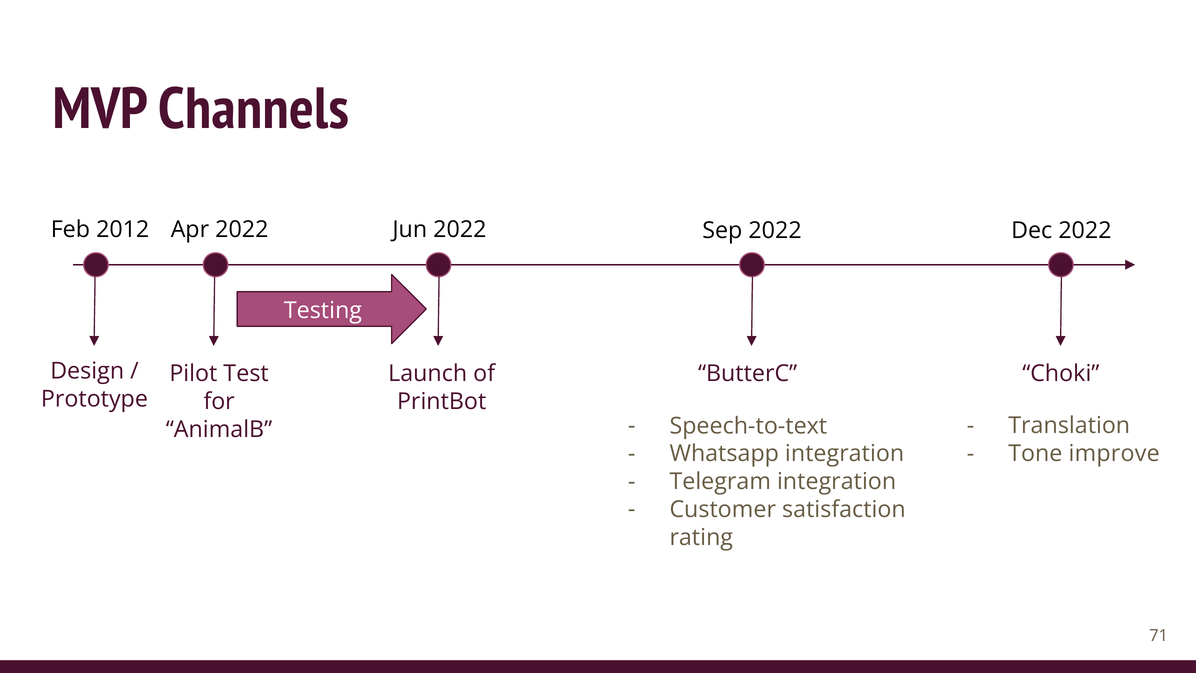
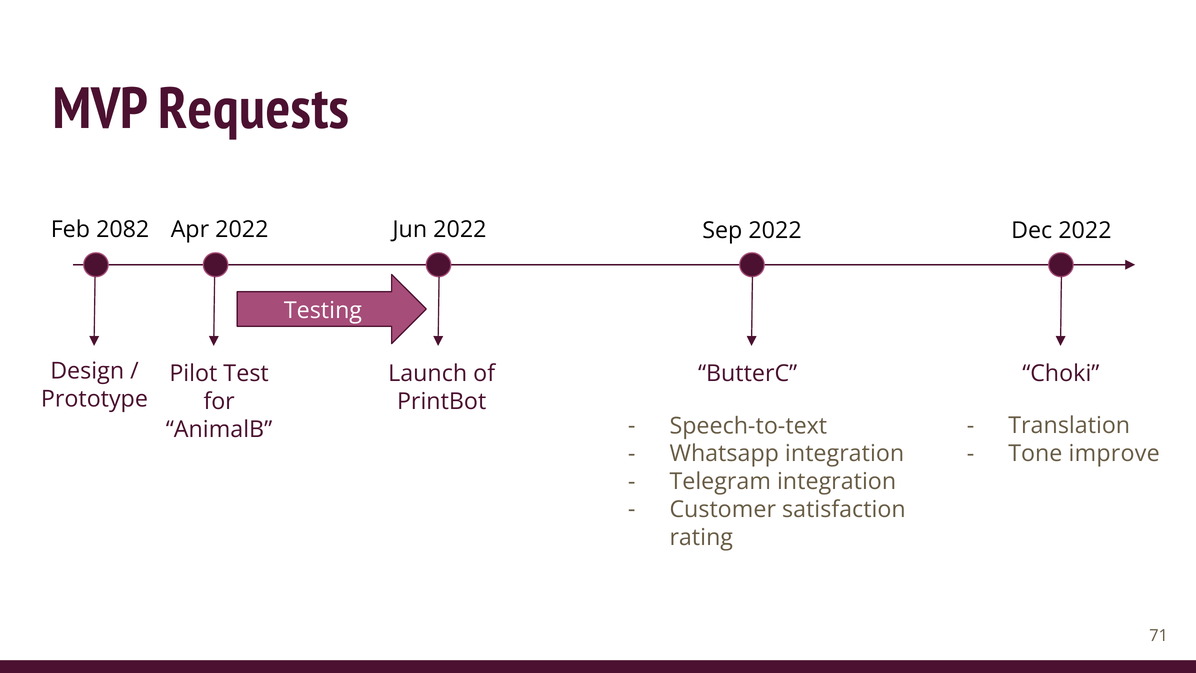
Channels: Channels -> Requests
2012: 2012 -> 2082
